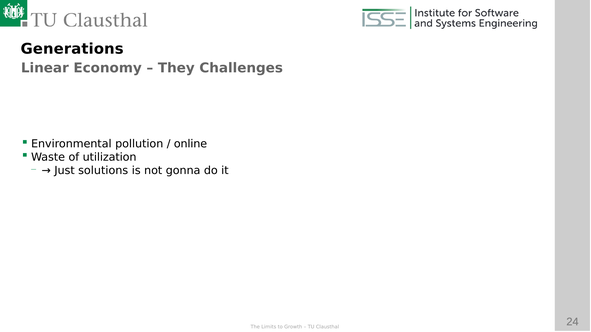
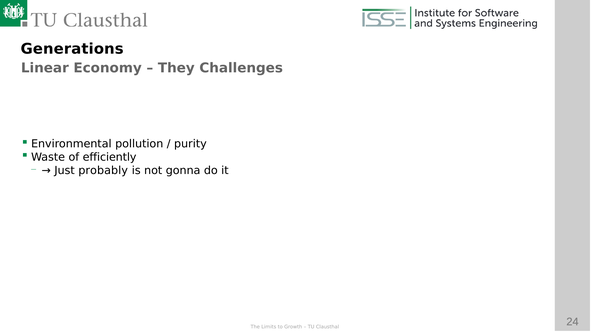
online: online -> purity
of utilization: utilization -> efficiently
solutions: solutions -> probably
